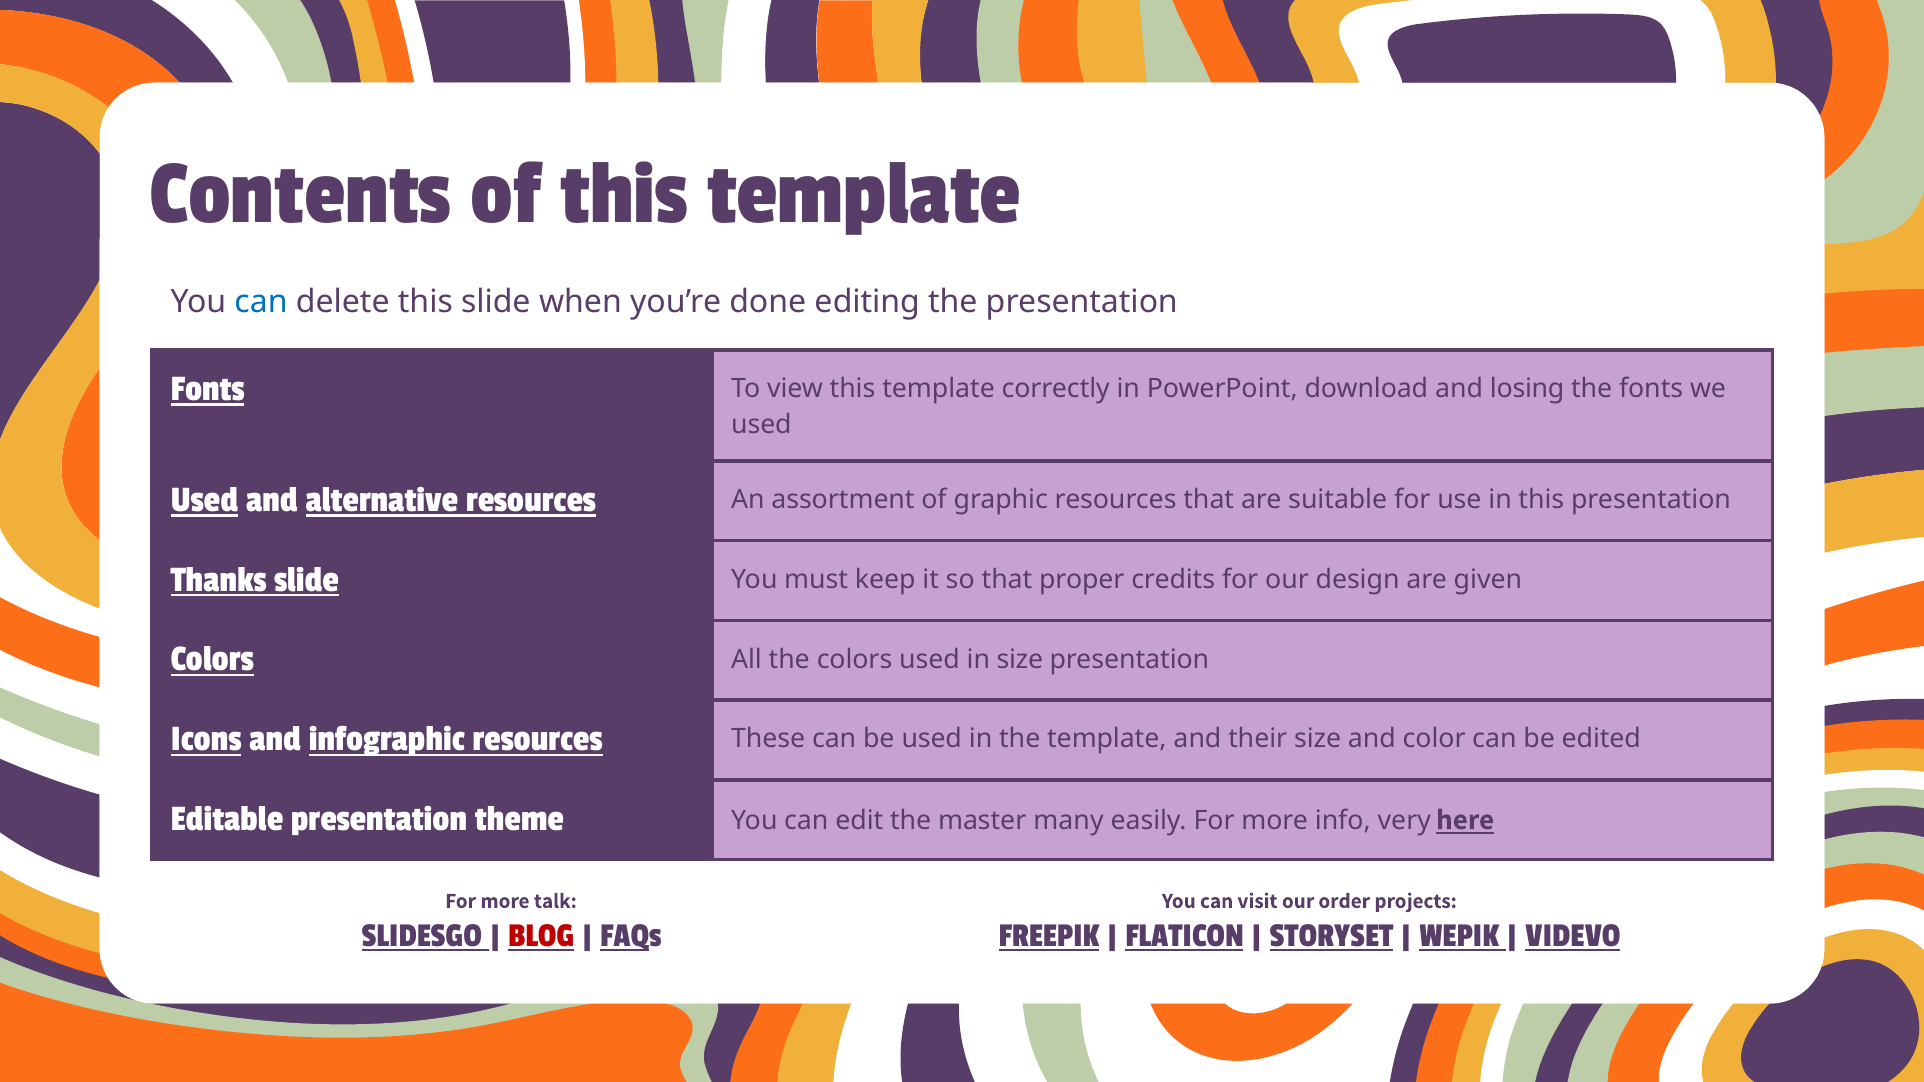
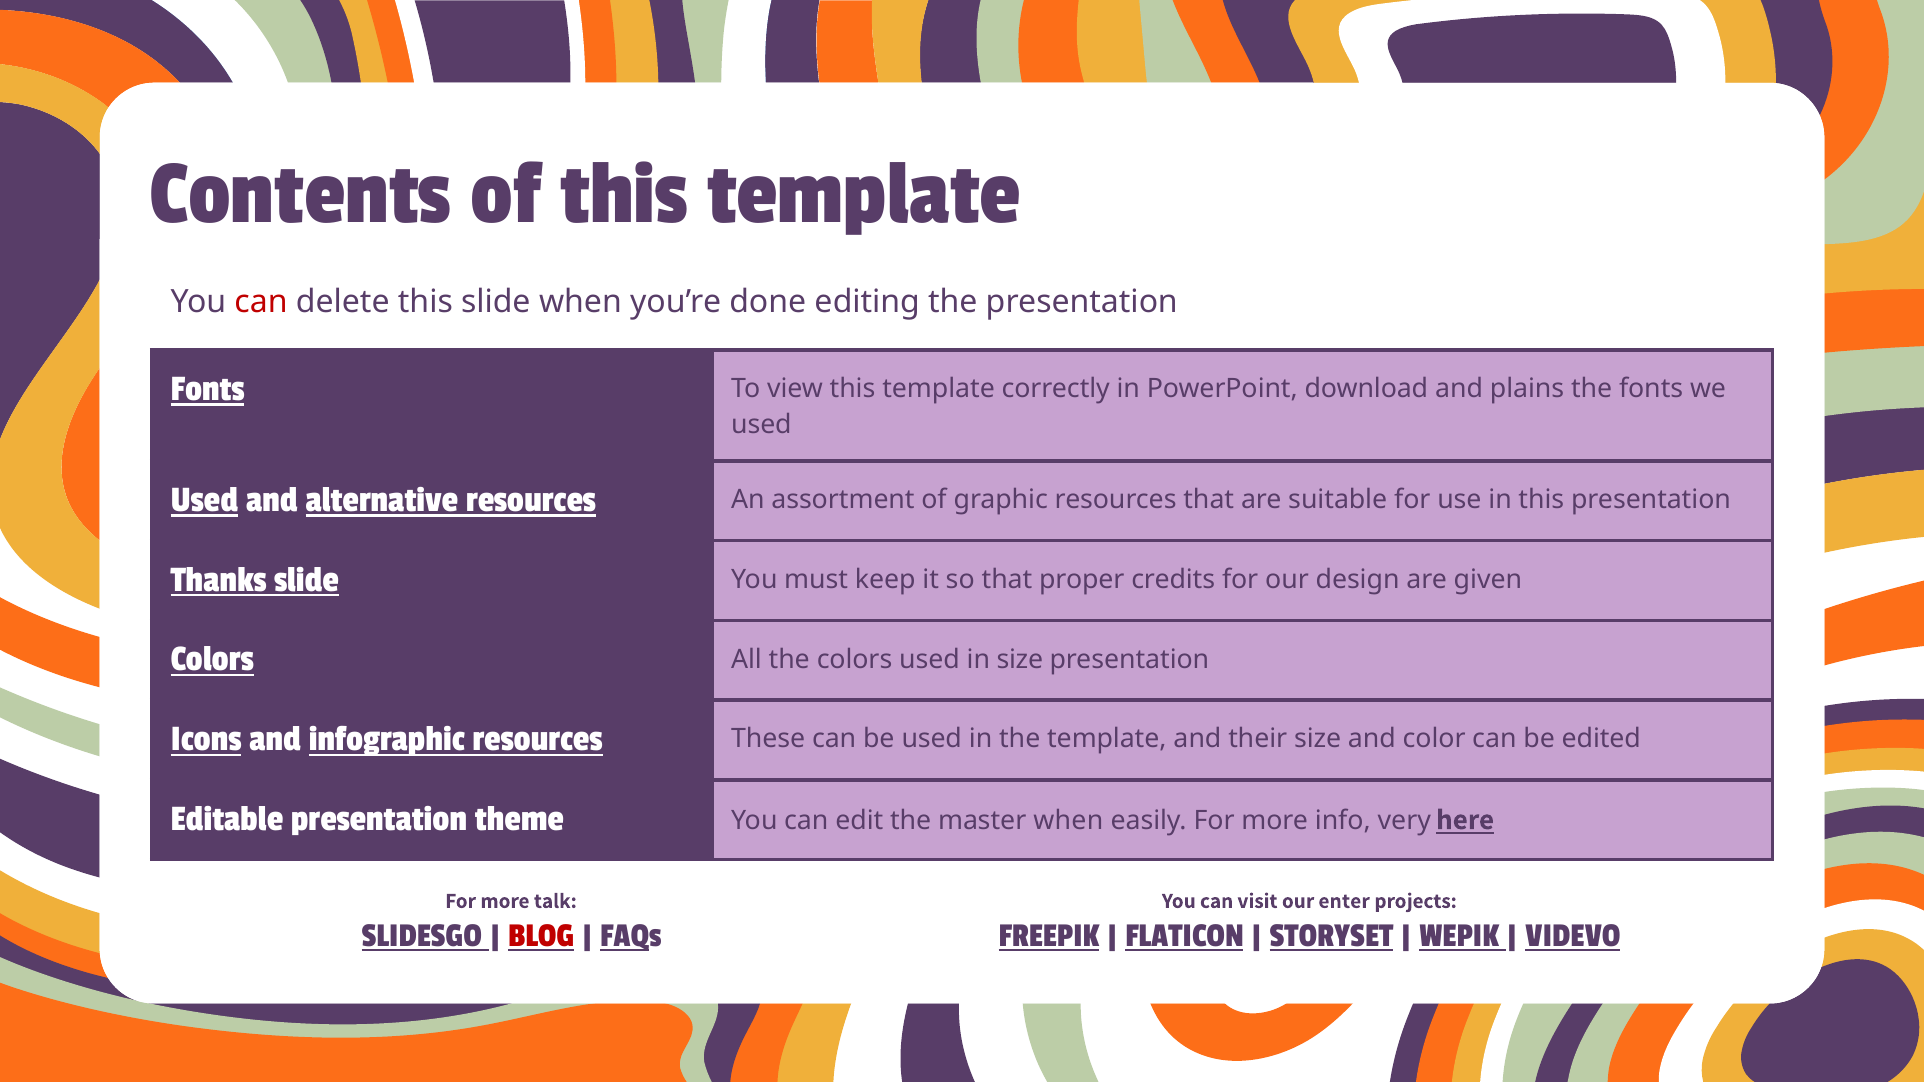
can at (261, 302) colour: blue -> red
losing: losing -> plains
master many: many -> when
order: order -> enter
